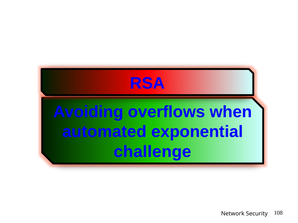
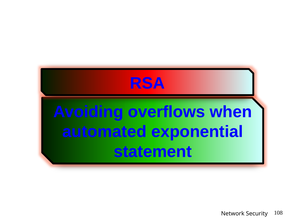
challenge: challenge -> statement
